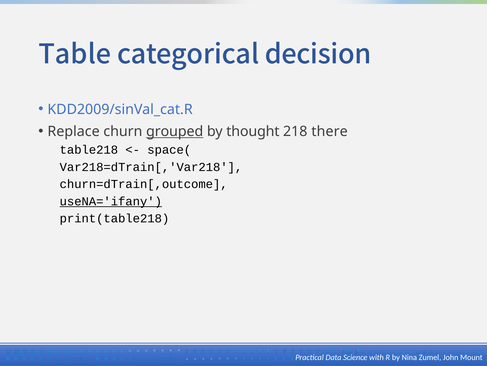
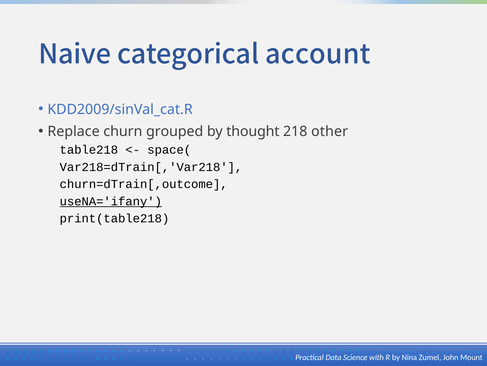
Table: Table -> Naive
decision: decision -> account
grouped underline: present -> none
there: there -> other
